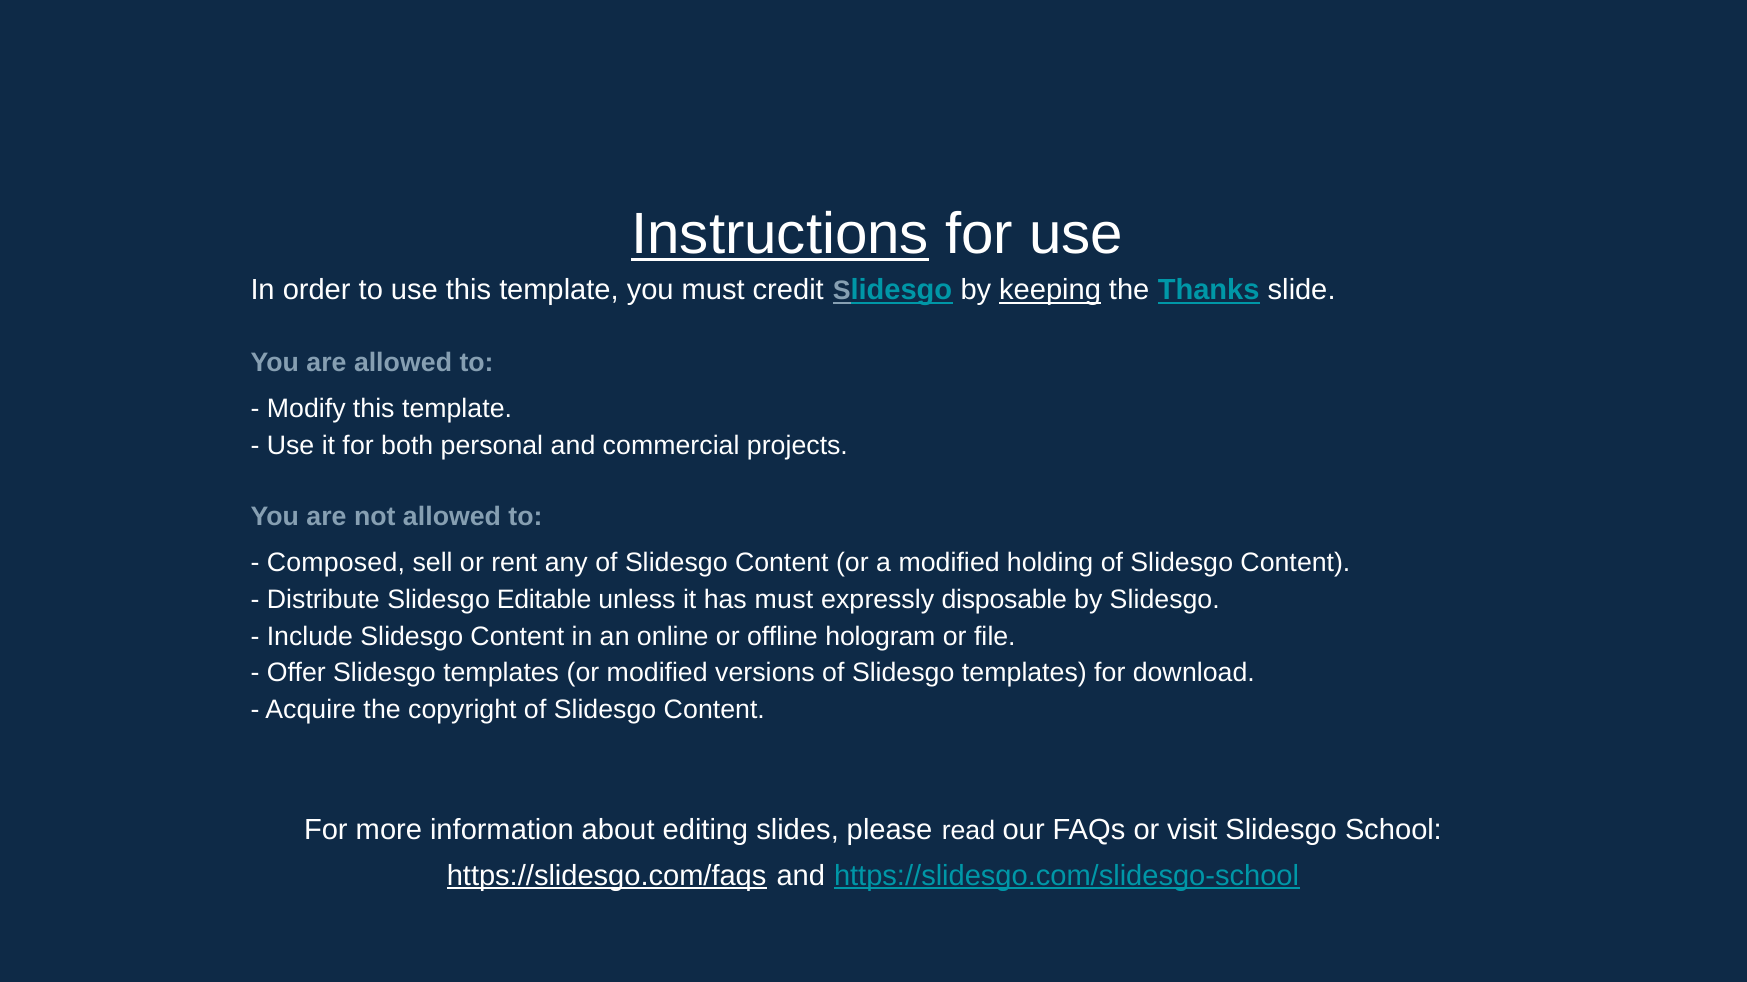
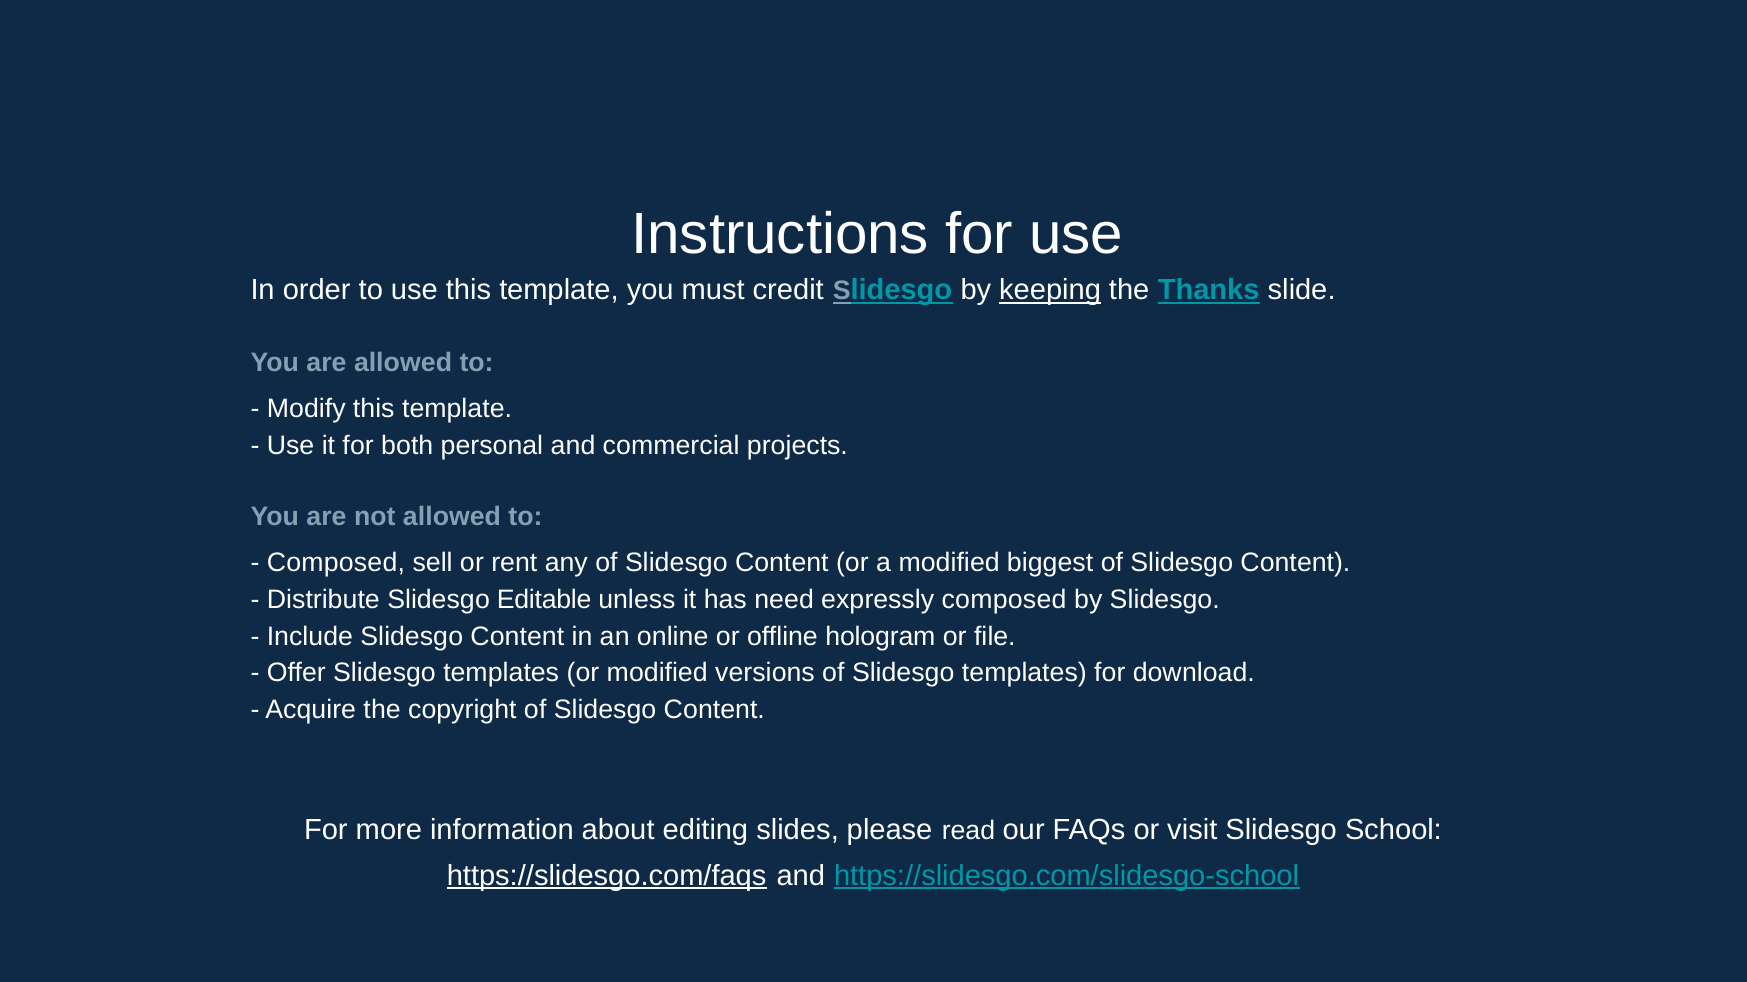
Instructions underline: present -> none
holding: holding -> biggest
has must: must -> need
expressly disposable: disposable -> composed
